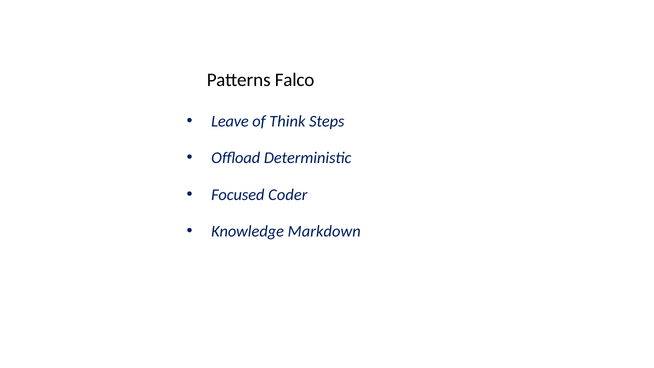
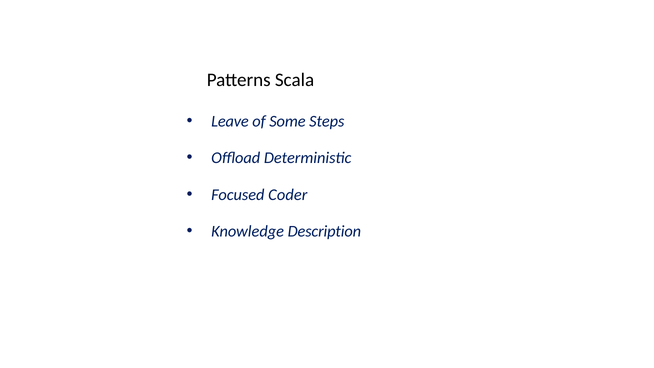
Falco: Falco -> Scala
Think: Think -> Some
Markdown: Markdown -> Description
